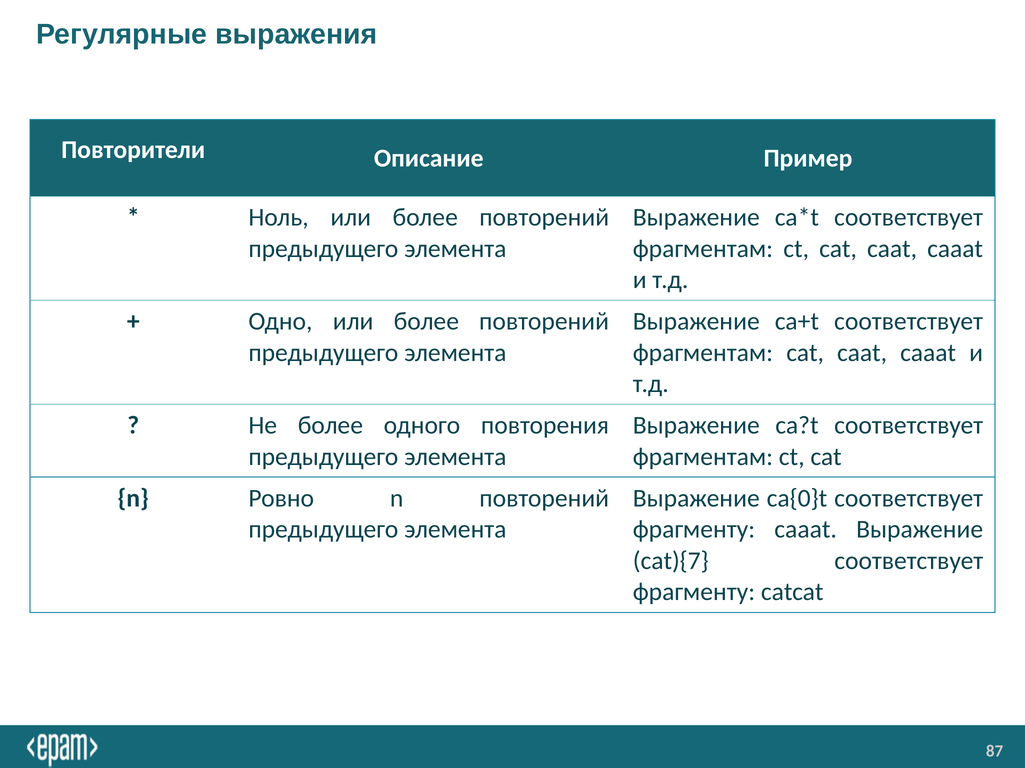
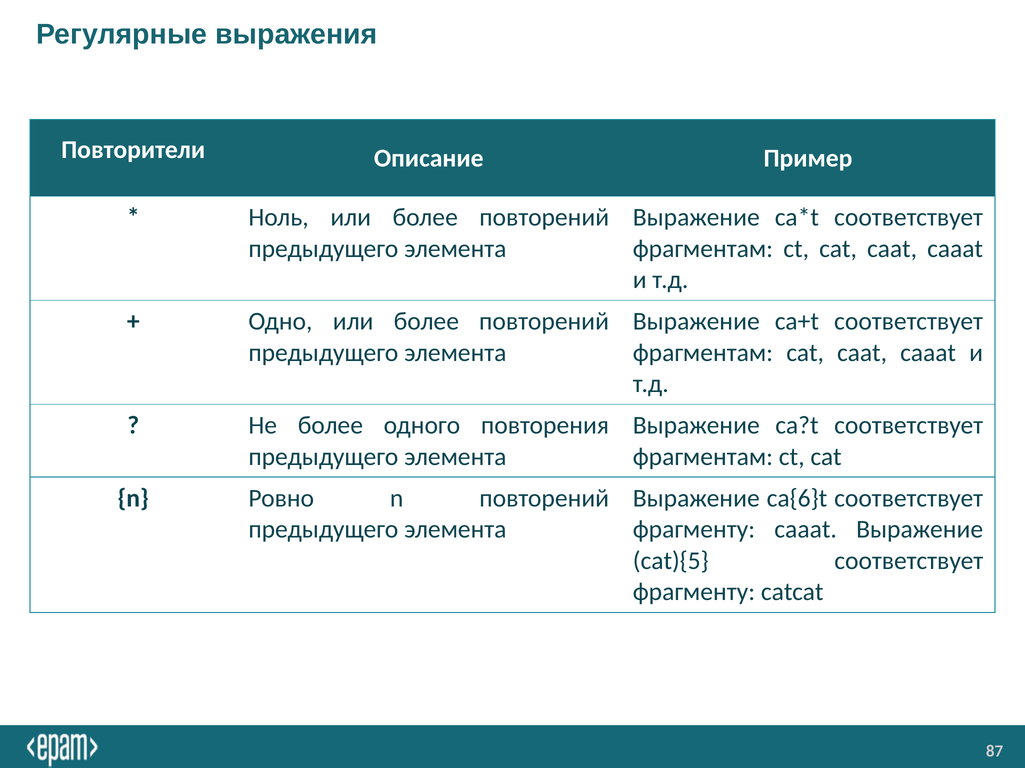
ca{0}t: ca{0}t -> ca{6}t
cat){7: cat){7 -> cat){5
